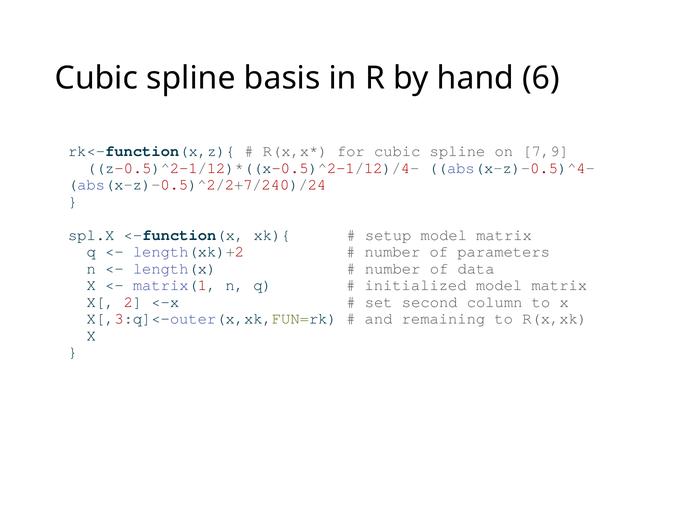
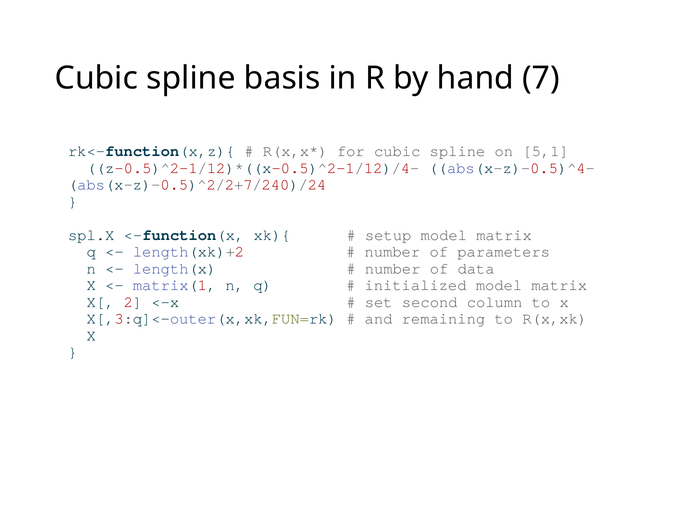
6: 6 -> 7
7,9: 7,9 -> 5,1
